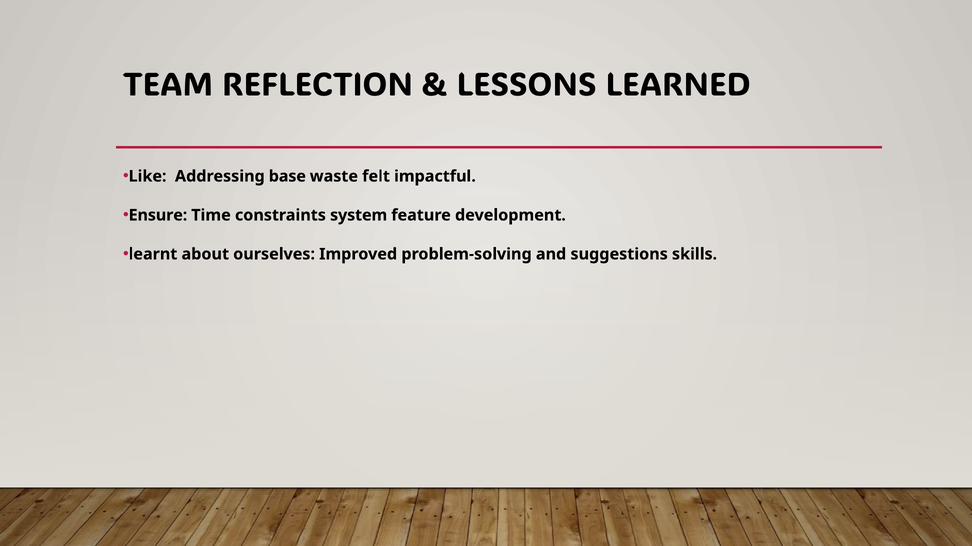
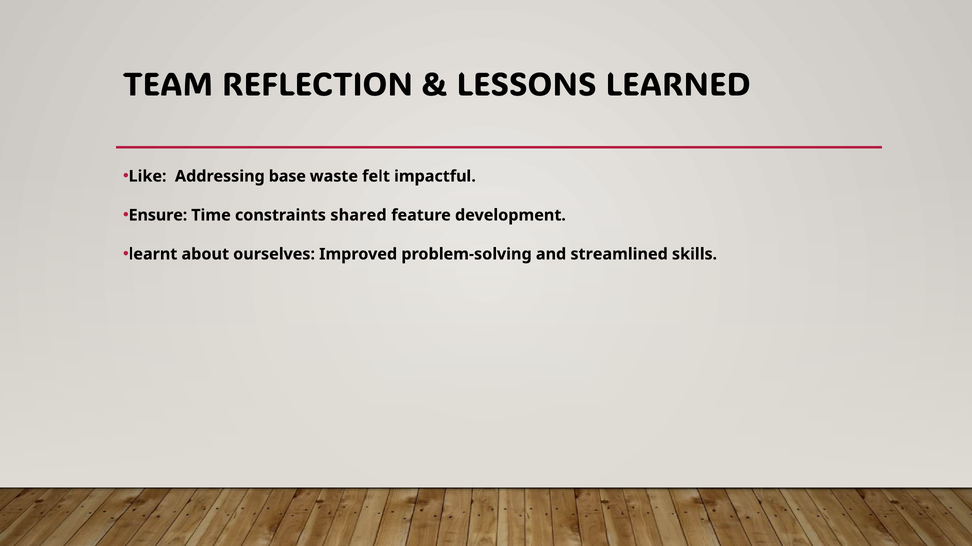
system: system -> shared
suggestions: suggestions -> streamlined
